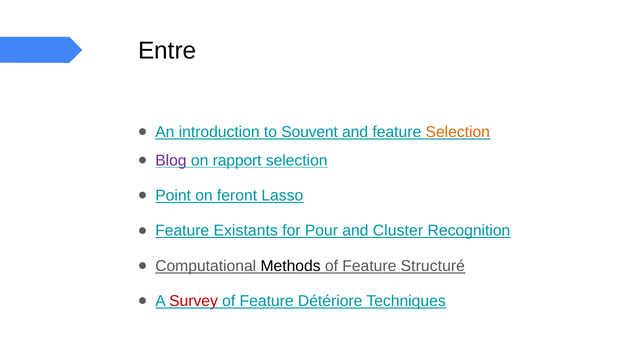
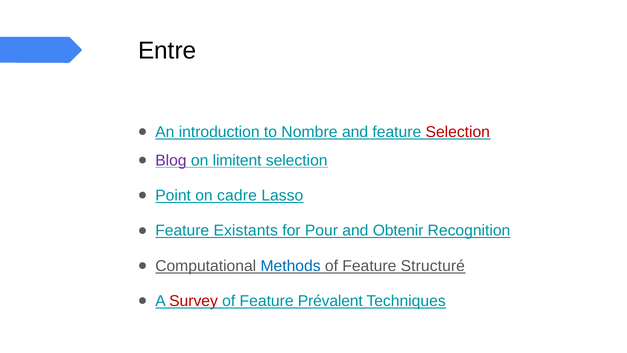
Souvent: Souvent -> Nombre
Selection at (458, 132) colour: orange -> red
rapport: rapport -> limitent
feront: feront -> cadre
Cluster: Cluster -> Obtenir
Methods colour: black -> blue
Détériore: Détériore -> Prévalent
